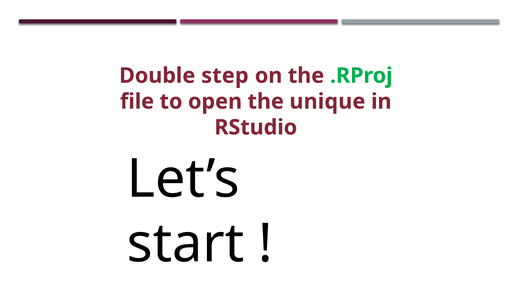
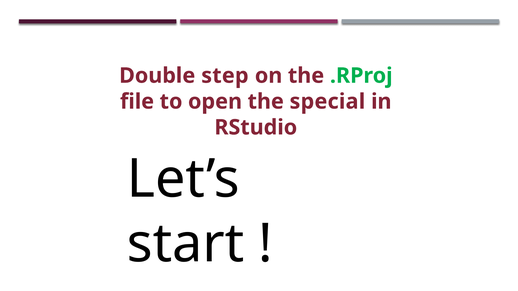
unique: unique -> special
